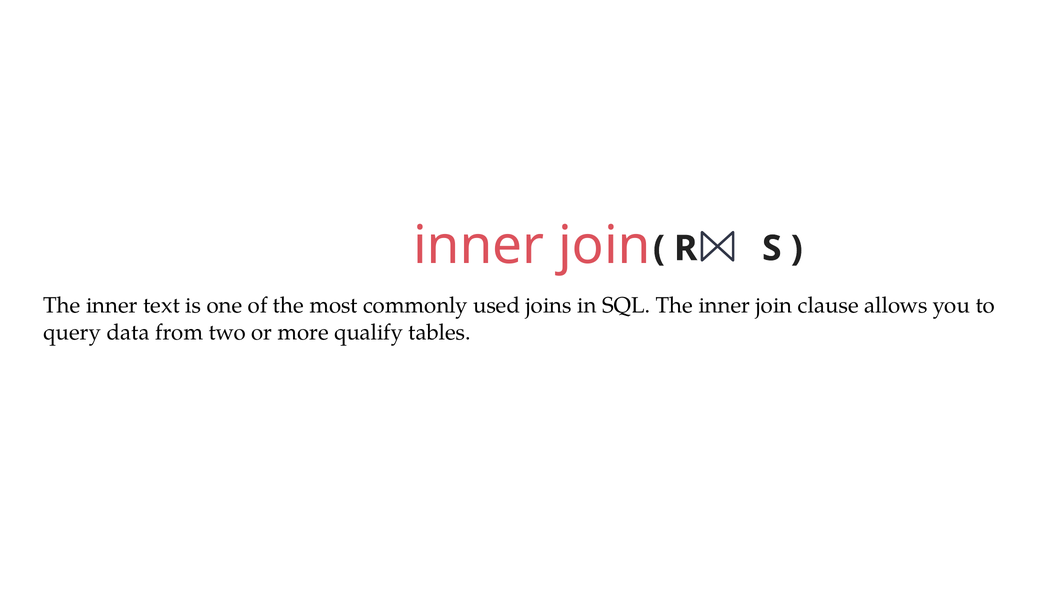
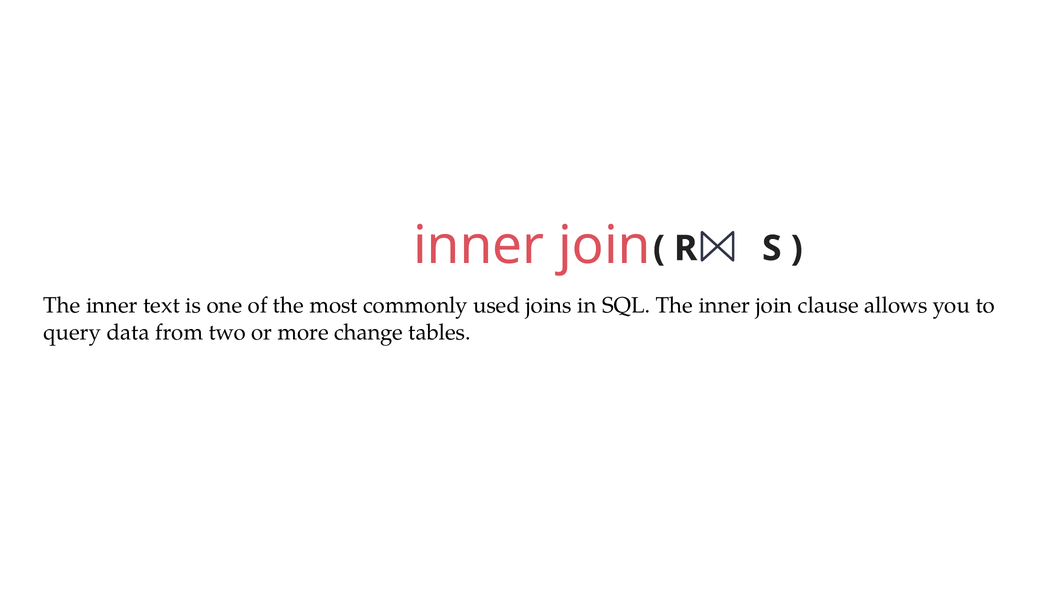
qualify: qualify -> change
